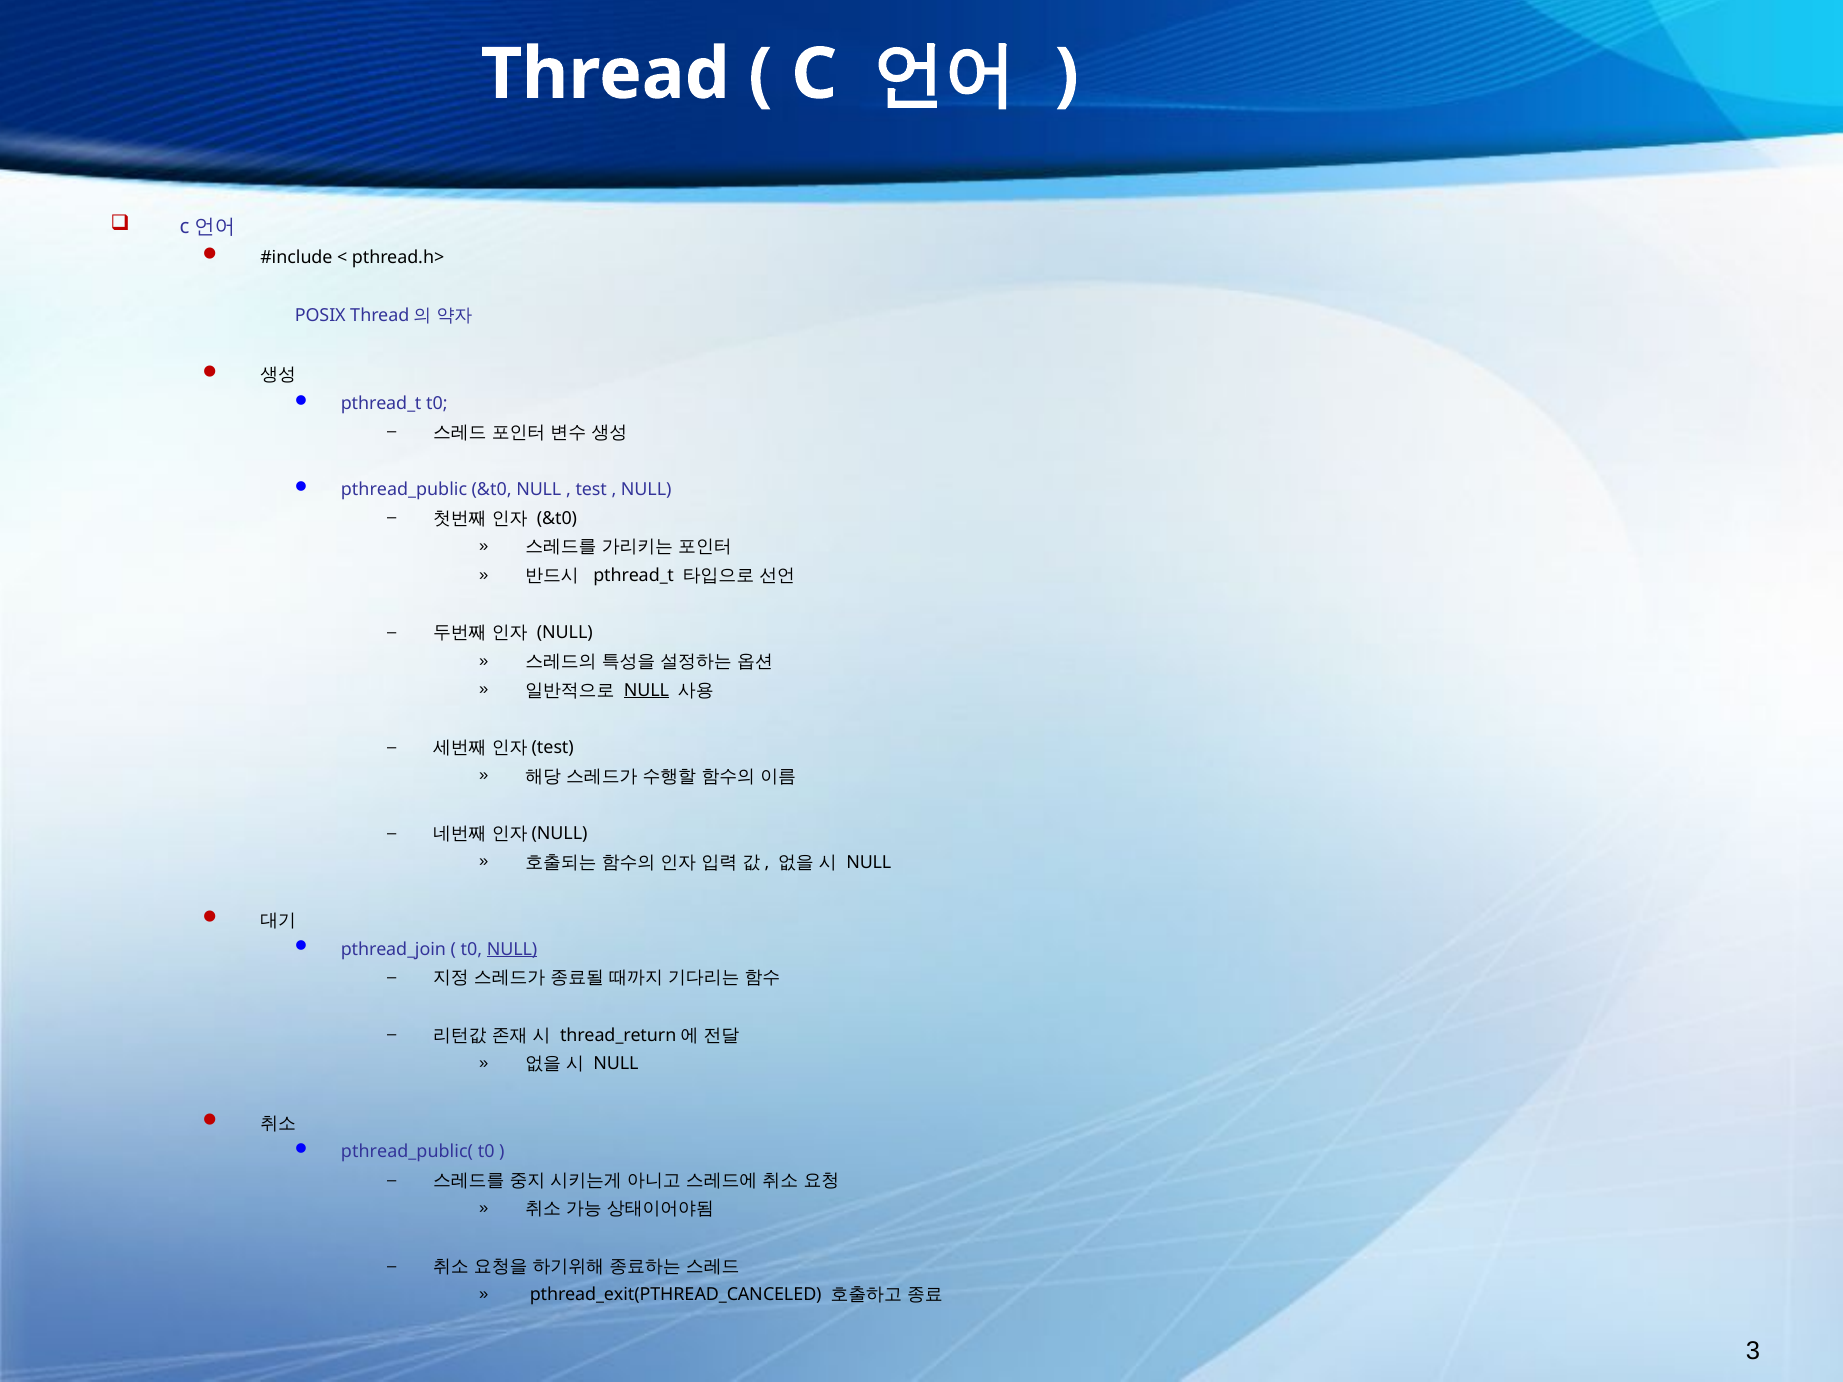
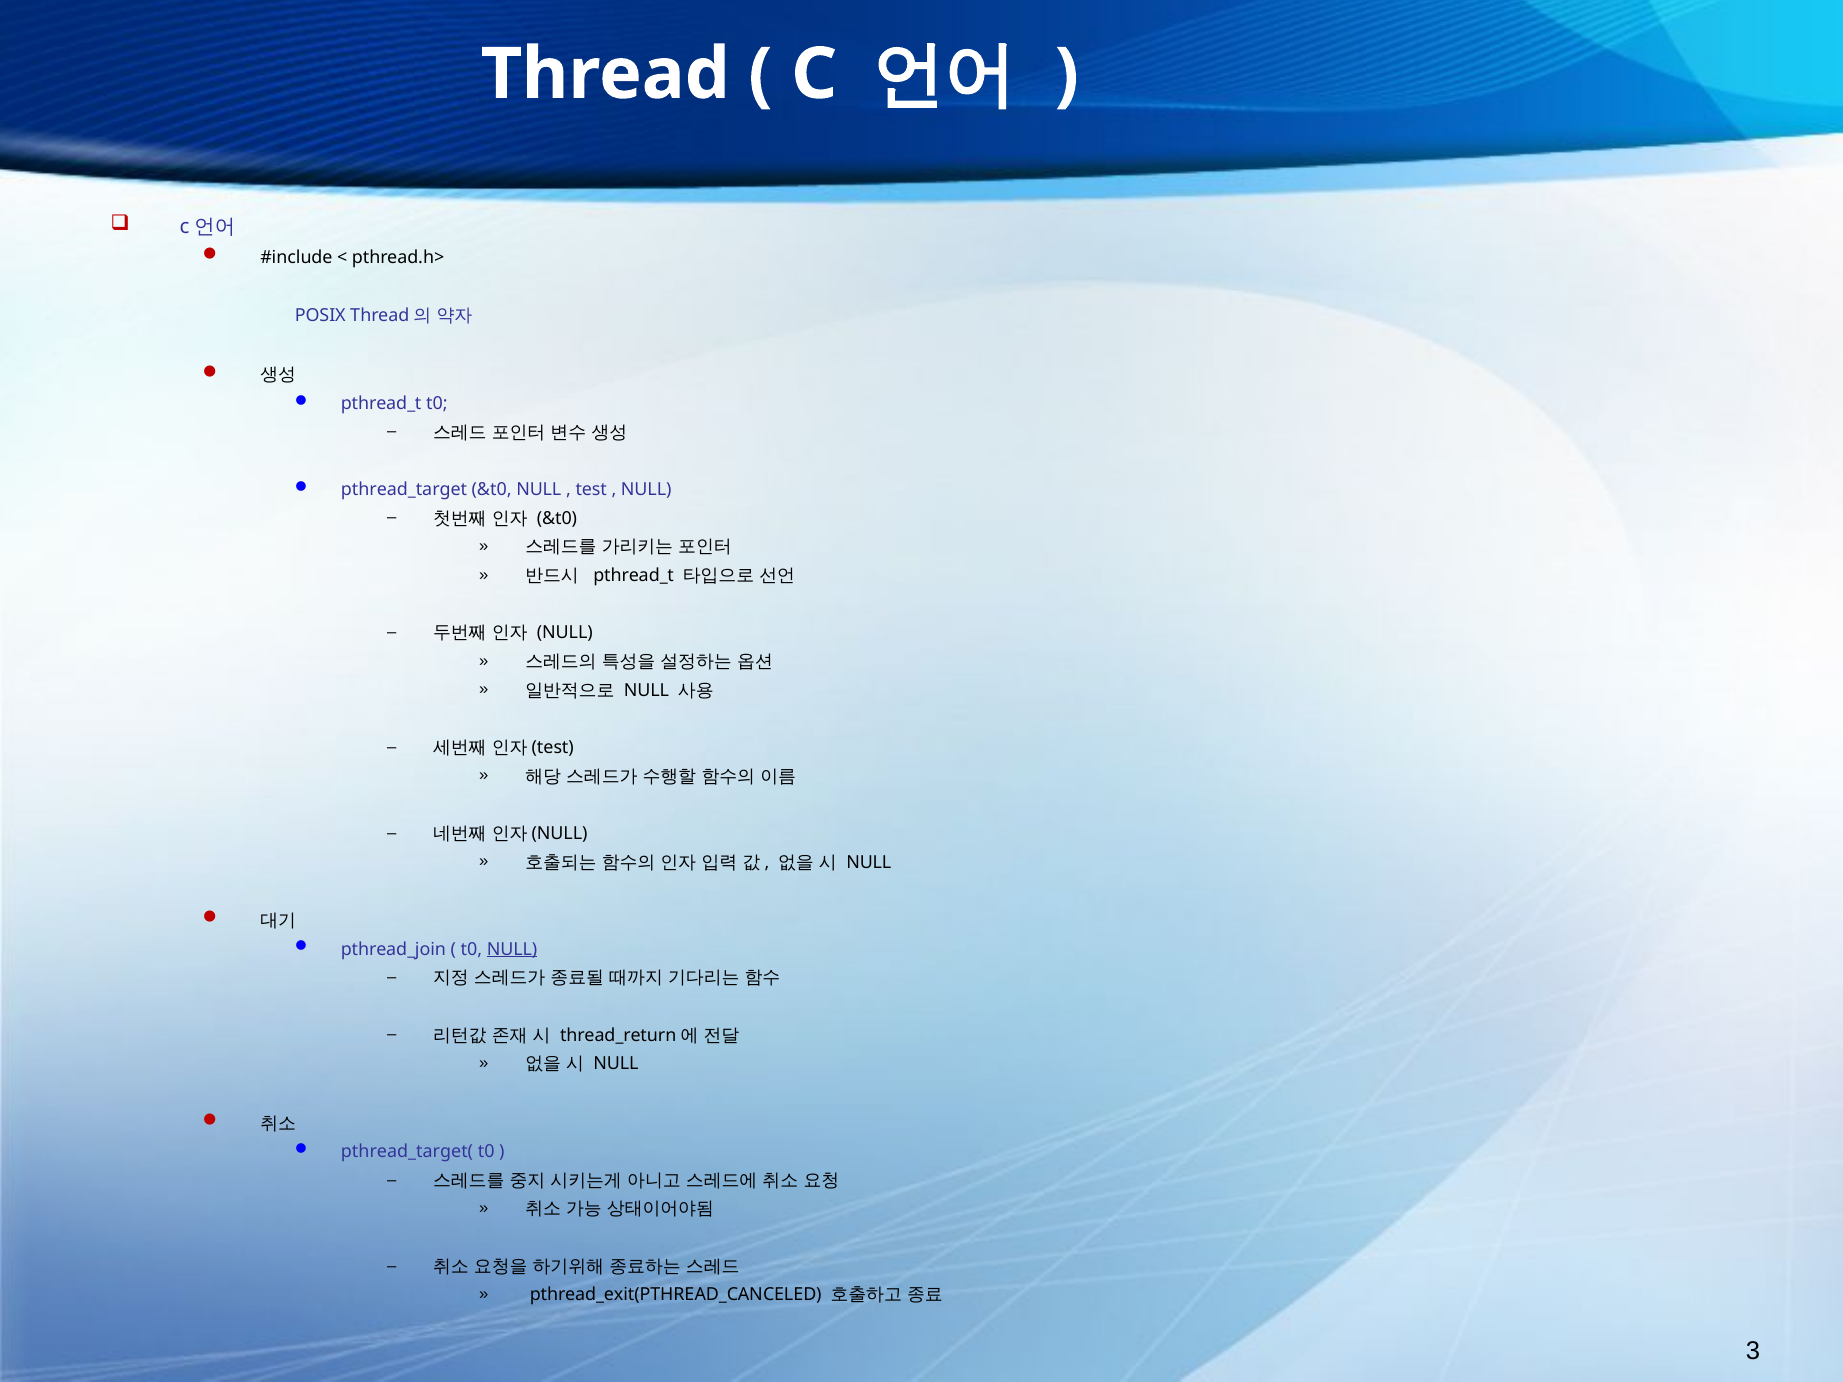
pthread_public: pthread_public -> pthread_target
NULL at (646, 690) underline: present -> none
pthread_public(: pthread_public( -> pthread_target(
